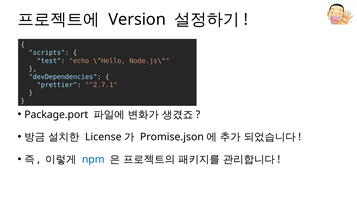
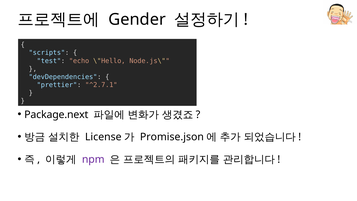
Version: Version -> Gender
Package.port: Package.port -> Package.next
npm colour: blue -> purple
